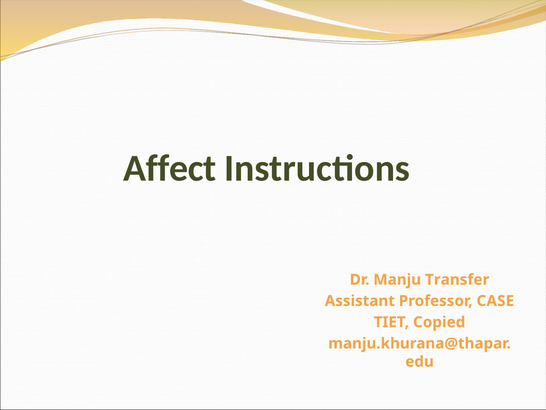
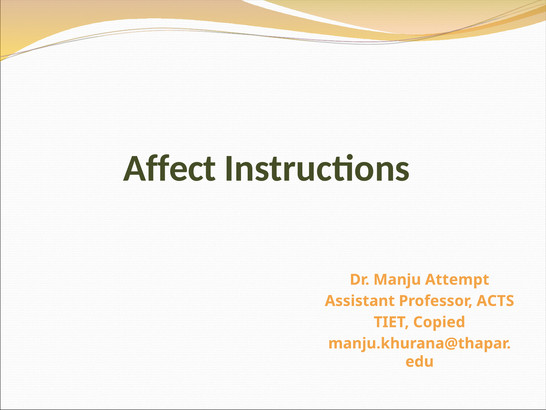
Transfer: Transfer -> Attempt
CASE: CASE -> ACTS
